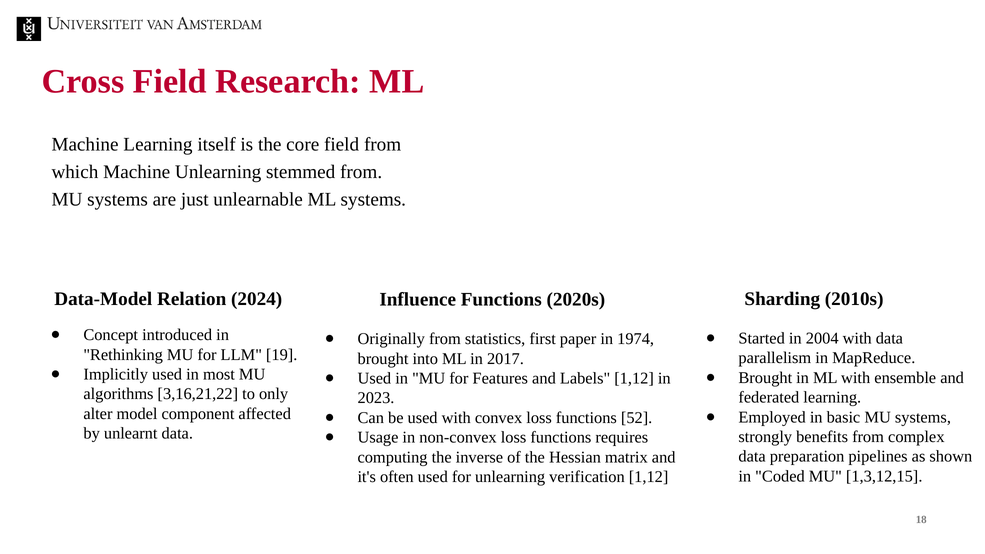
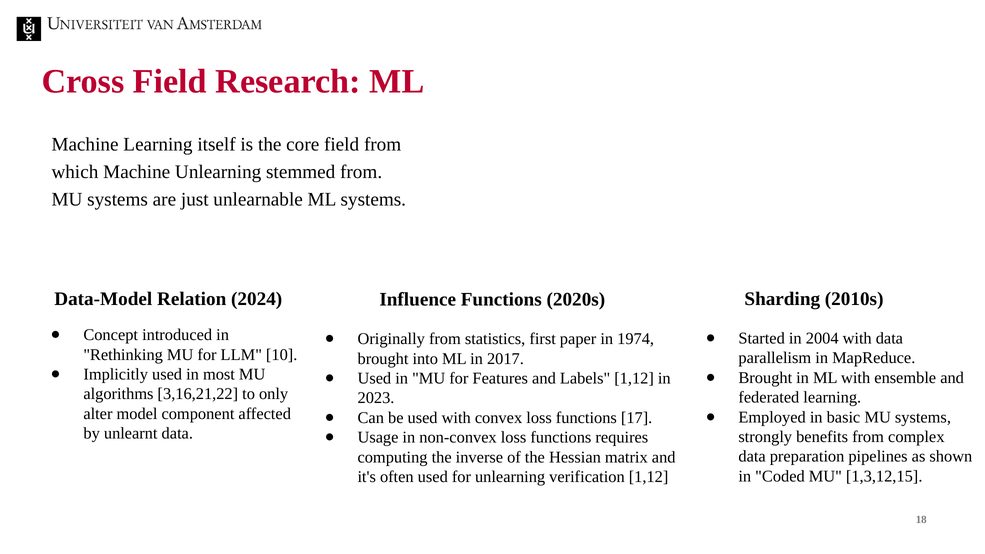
19: 19 -> 10
52: 52 -> 17
